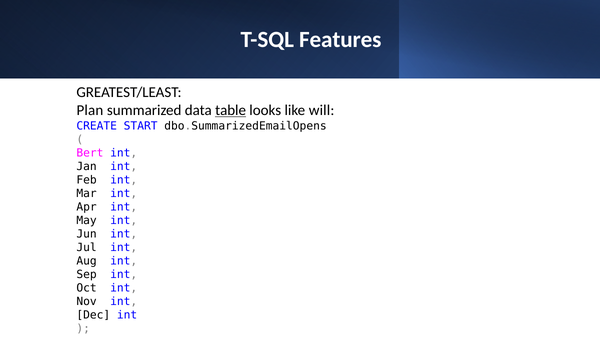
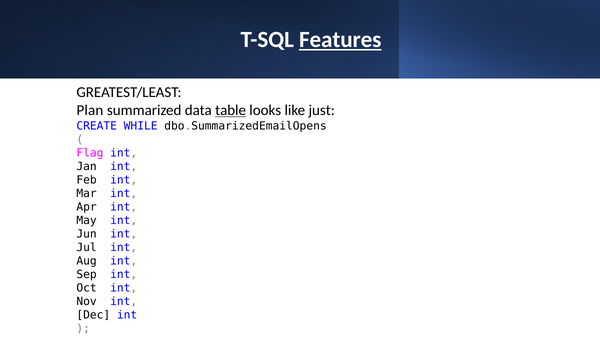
Features underline: none -> present
will: will -> just
START: START -> WHILE
Bert: Bert -> Flag
